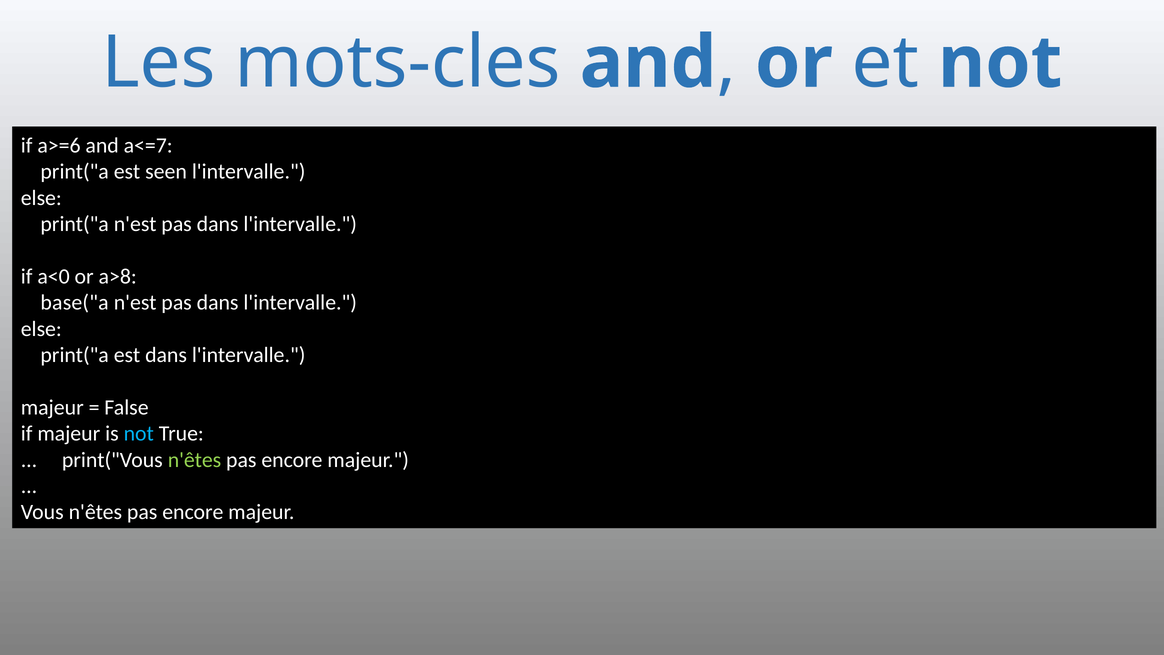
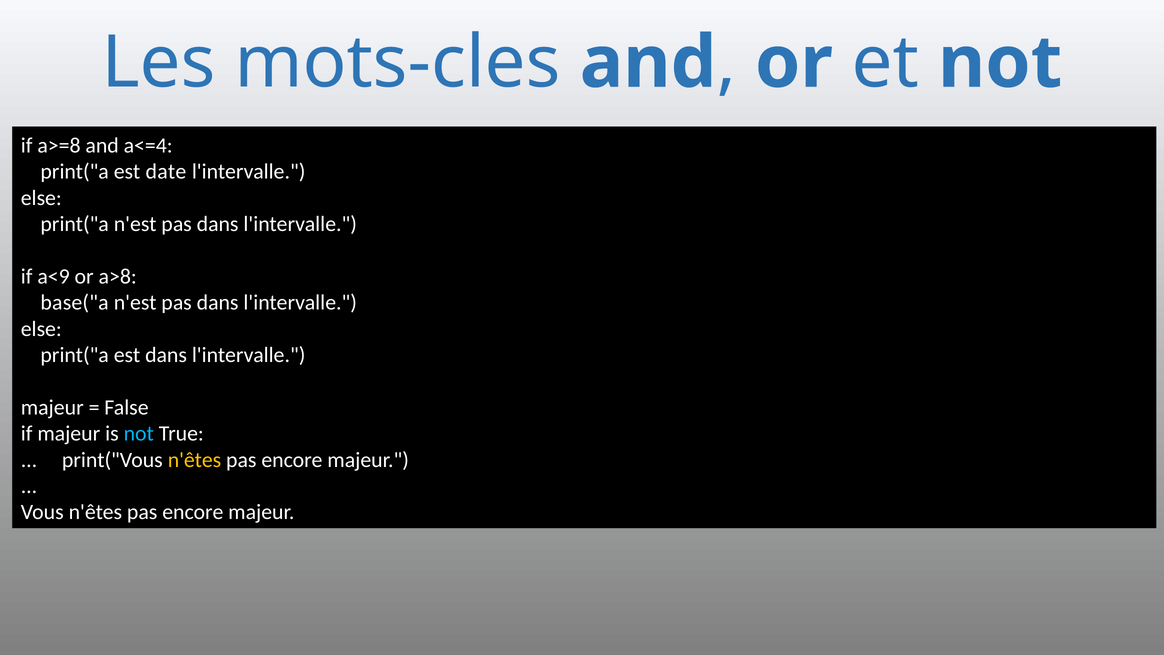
a>=6: a>=6 -> a>=8
a<=7: a<=7 -> a<=4
seen: seen -> date
a<0: a<0 -> a<9
n'êtes at (195, 460) colour: light green -> yellow
